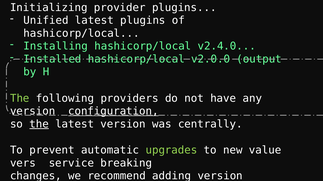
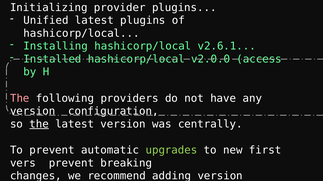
v2.4.0: v2.4.0 -> v2.6.1
output: output -> access
The at (20, 99) colour: light green -> pink
configuration underline: present -> none
value: value -> first
vers service: service -> prevent
